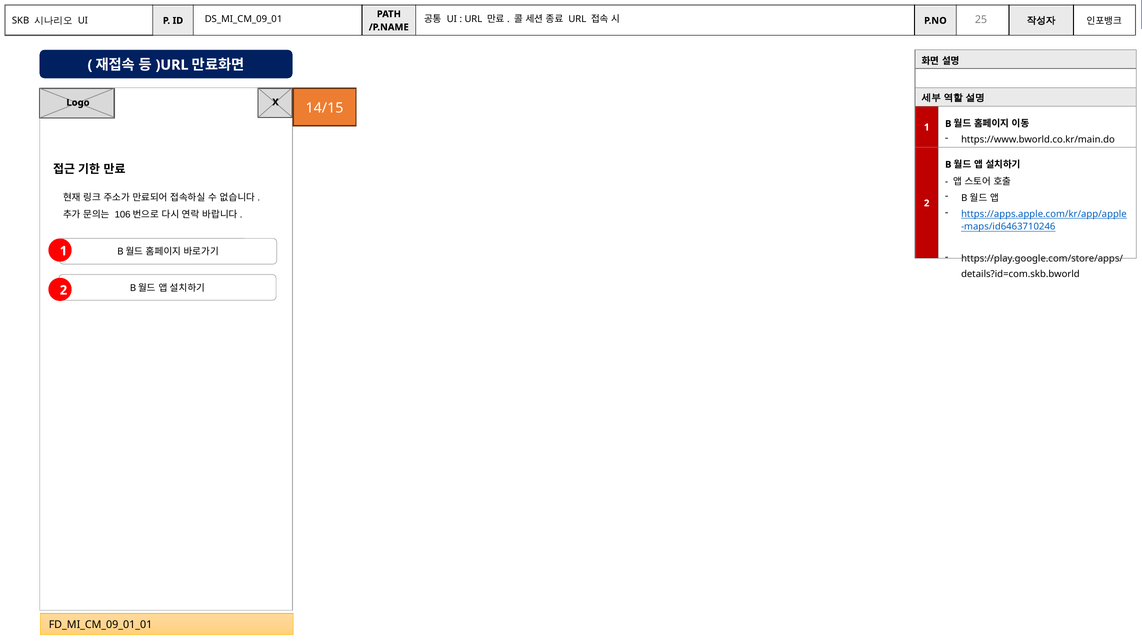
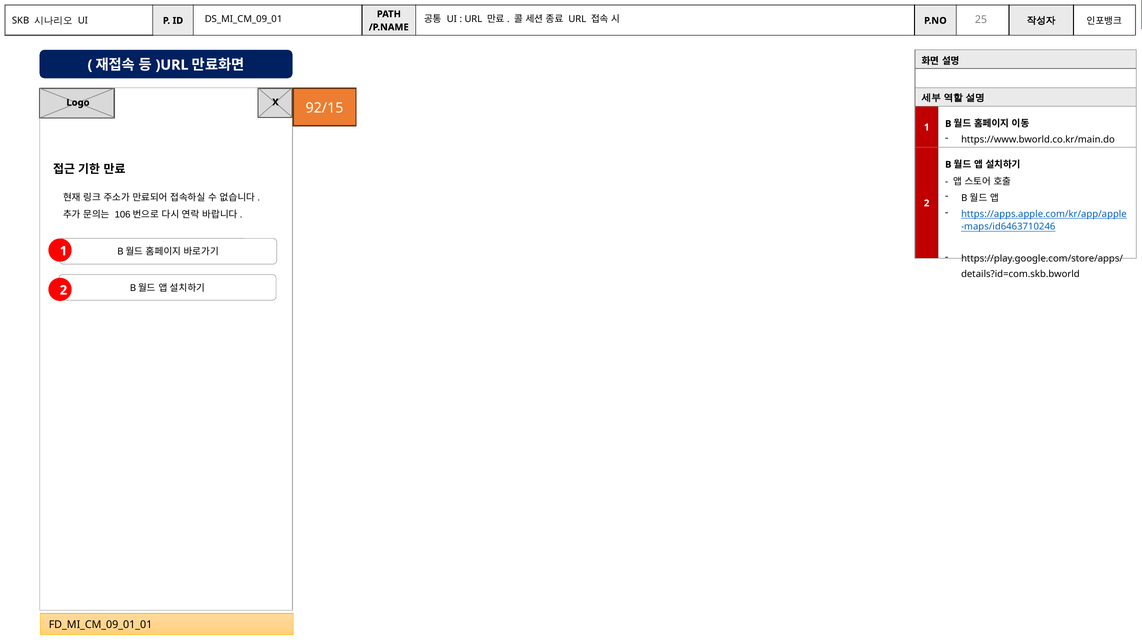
14/15: 14/15 -> 92/15
